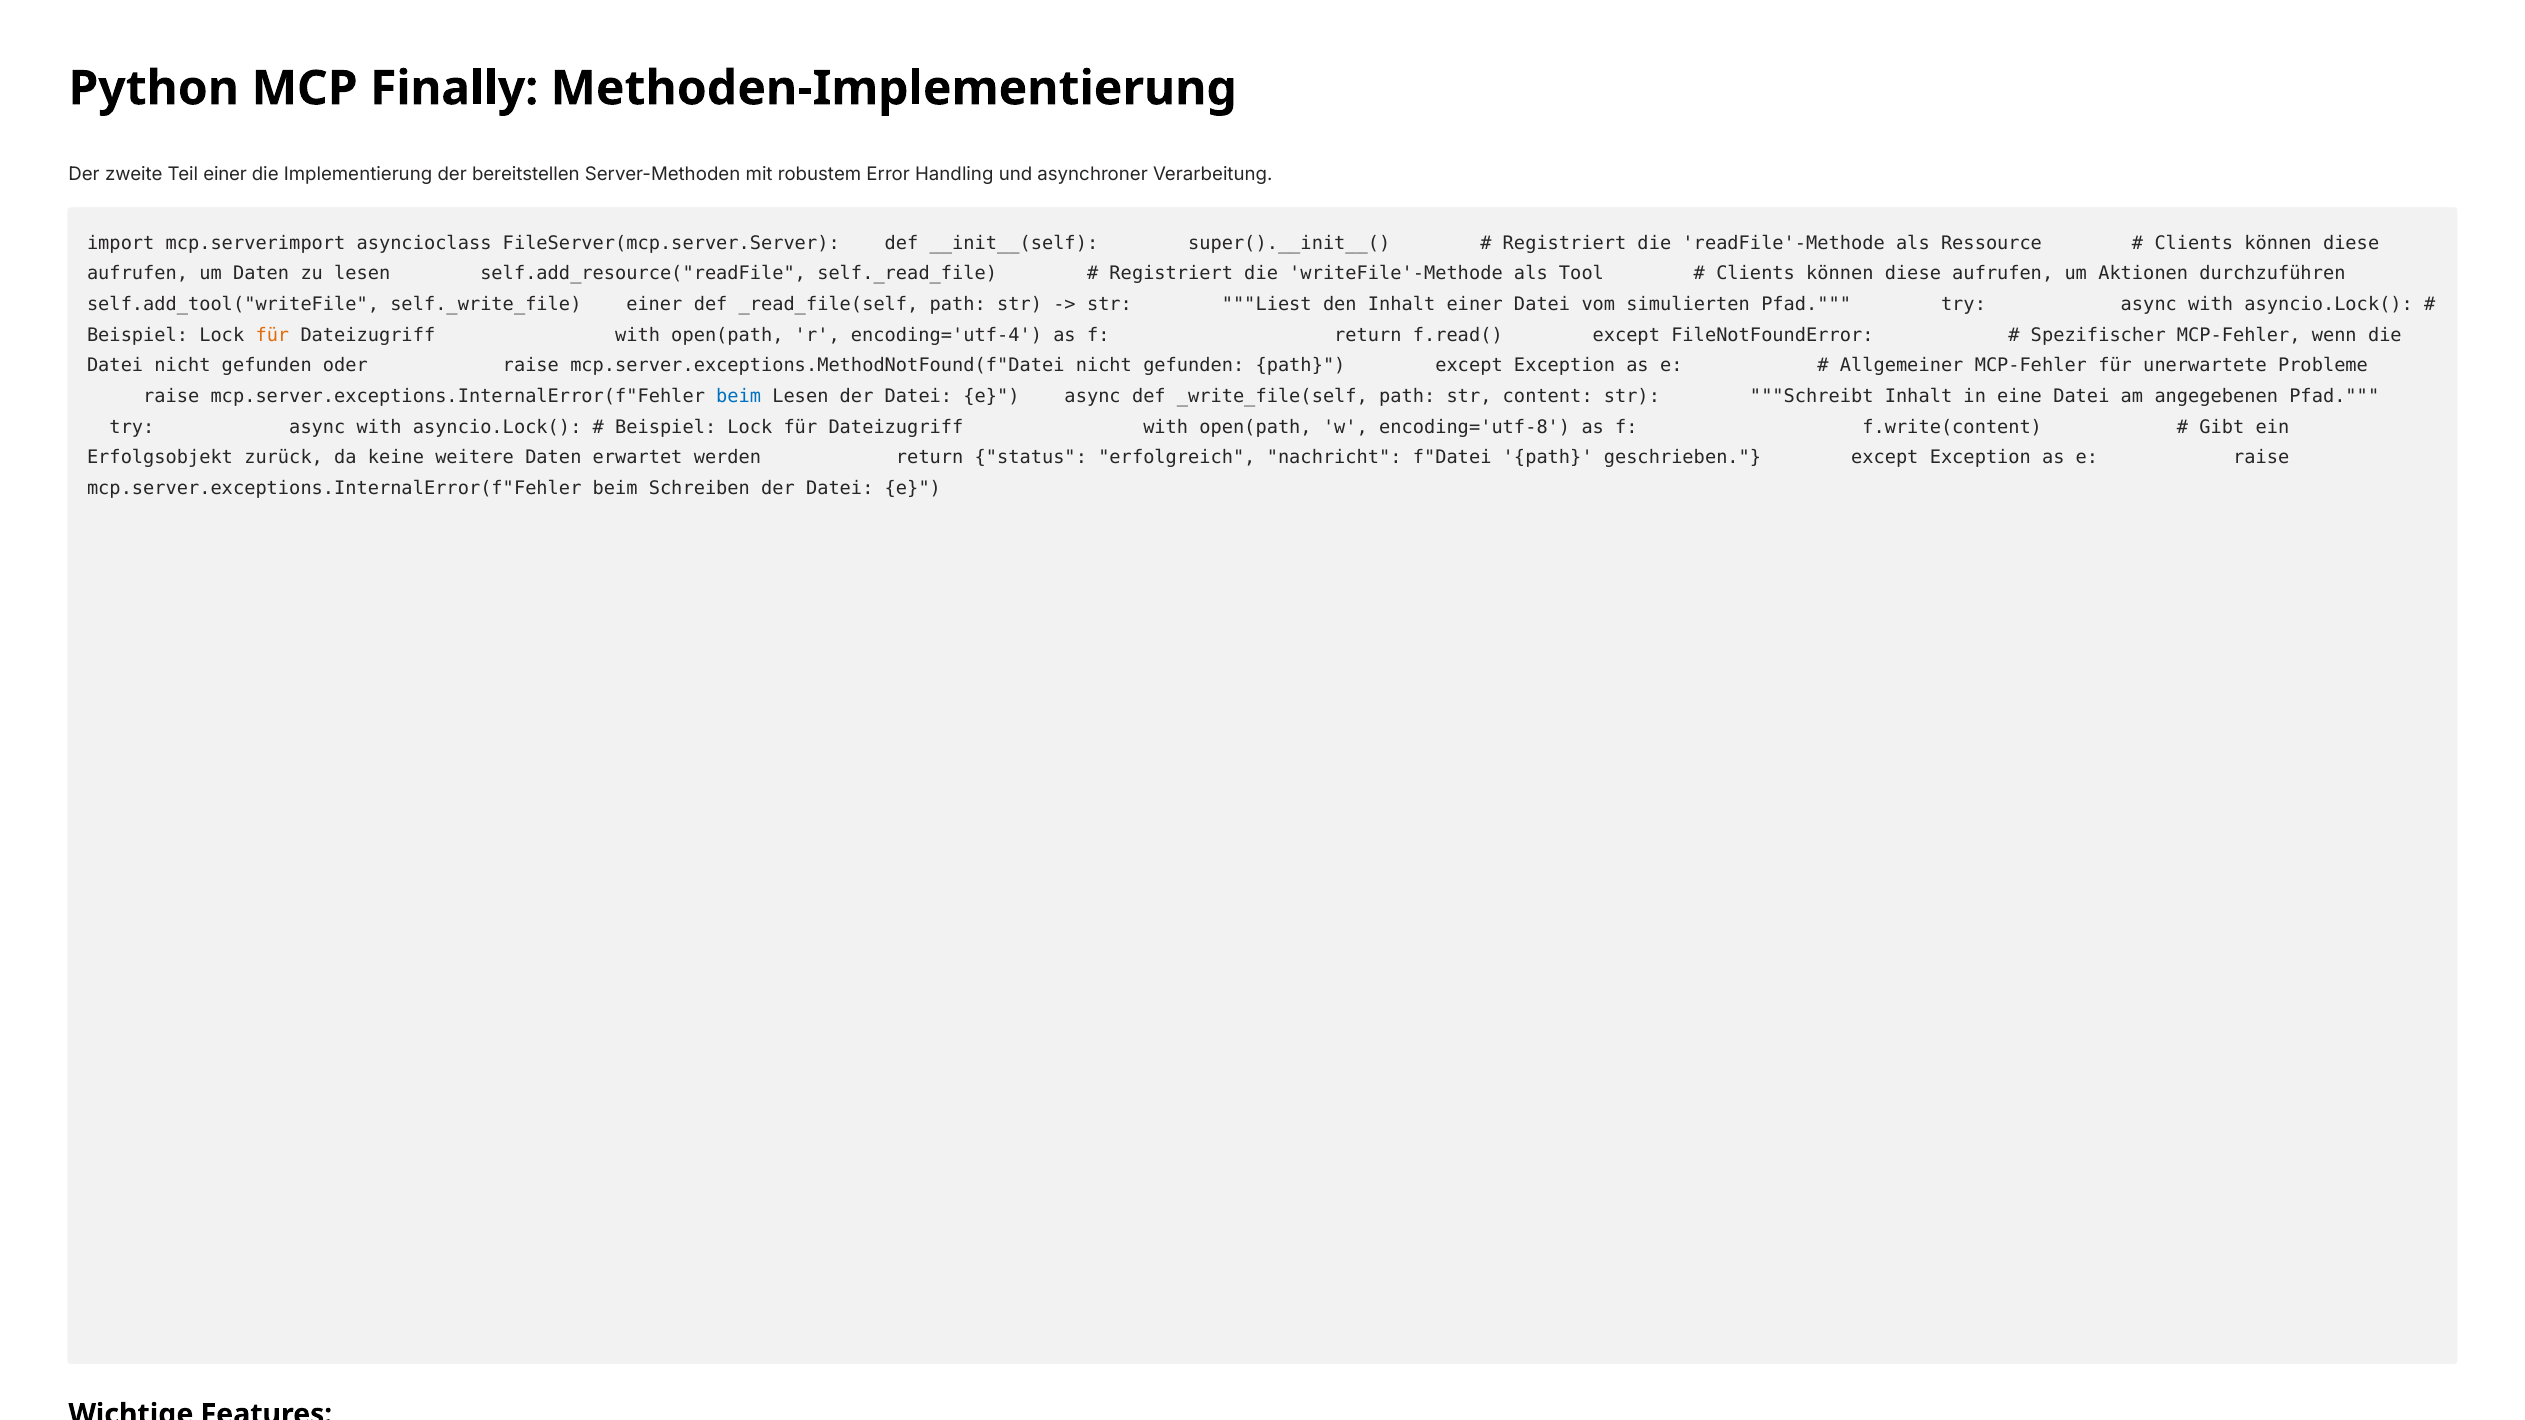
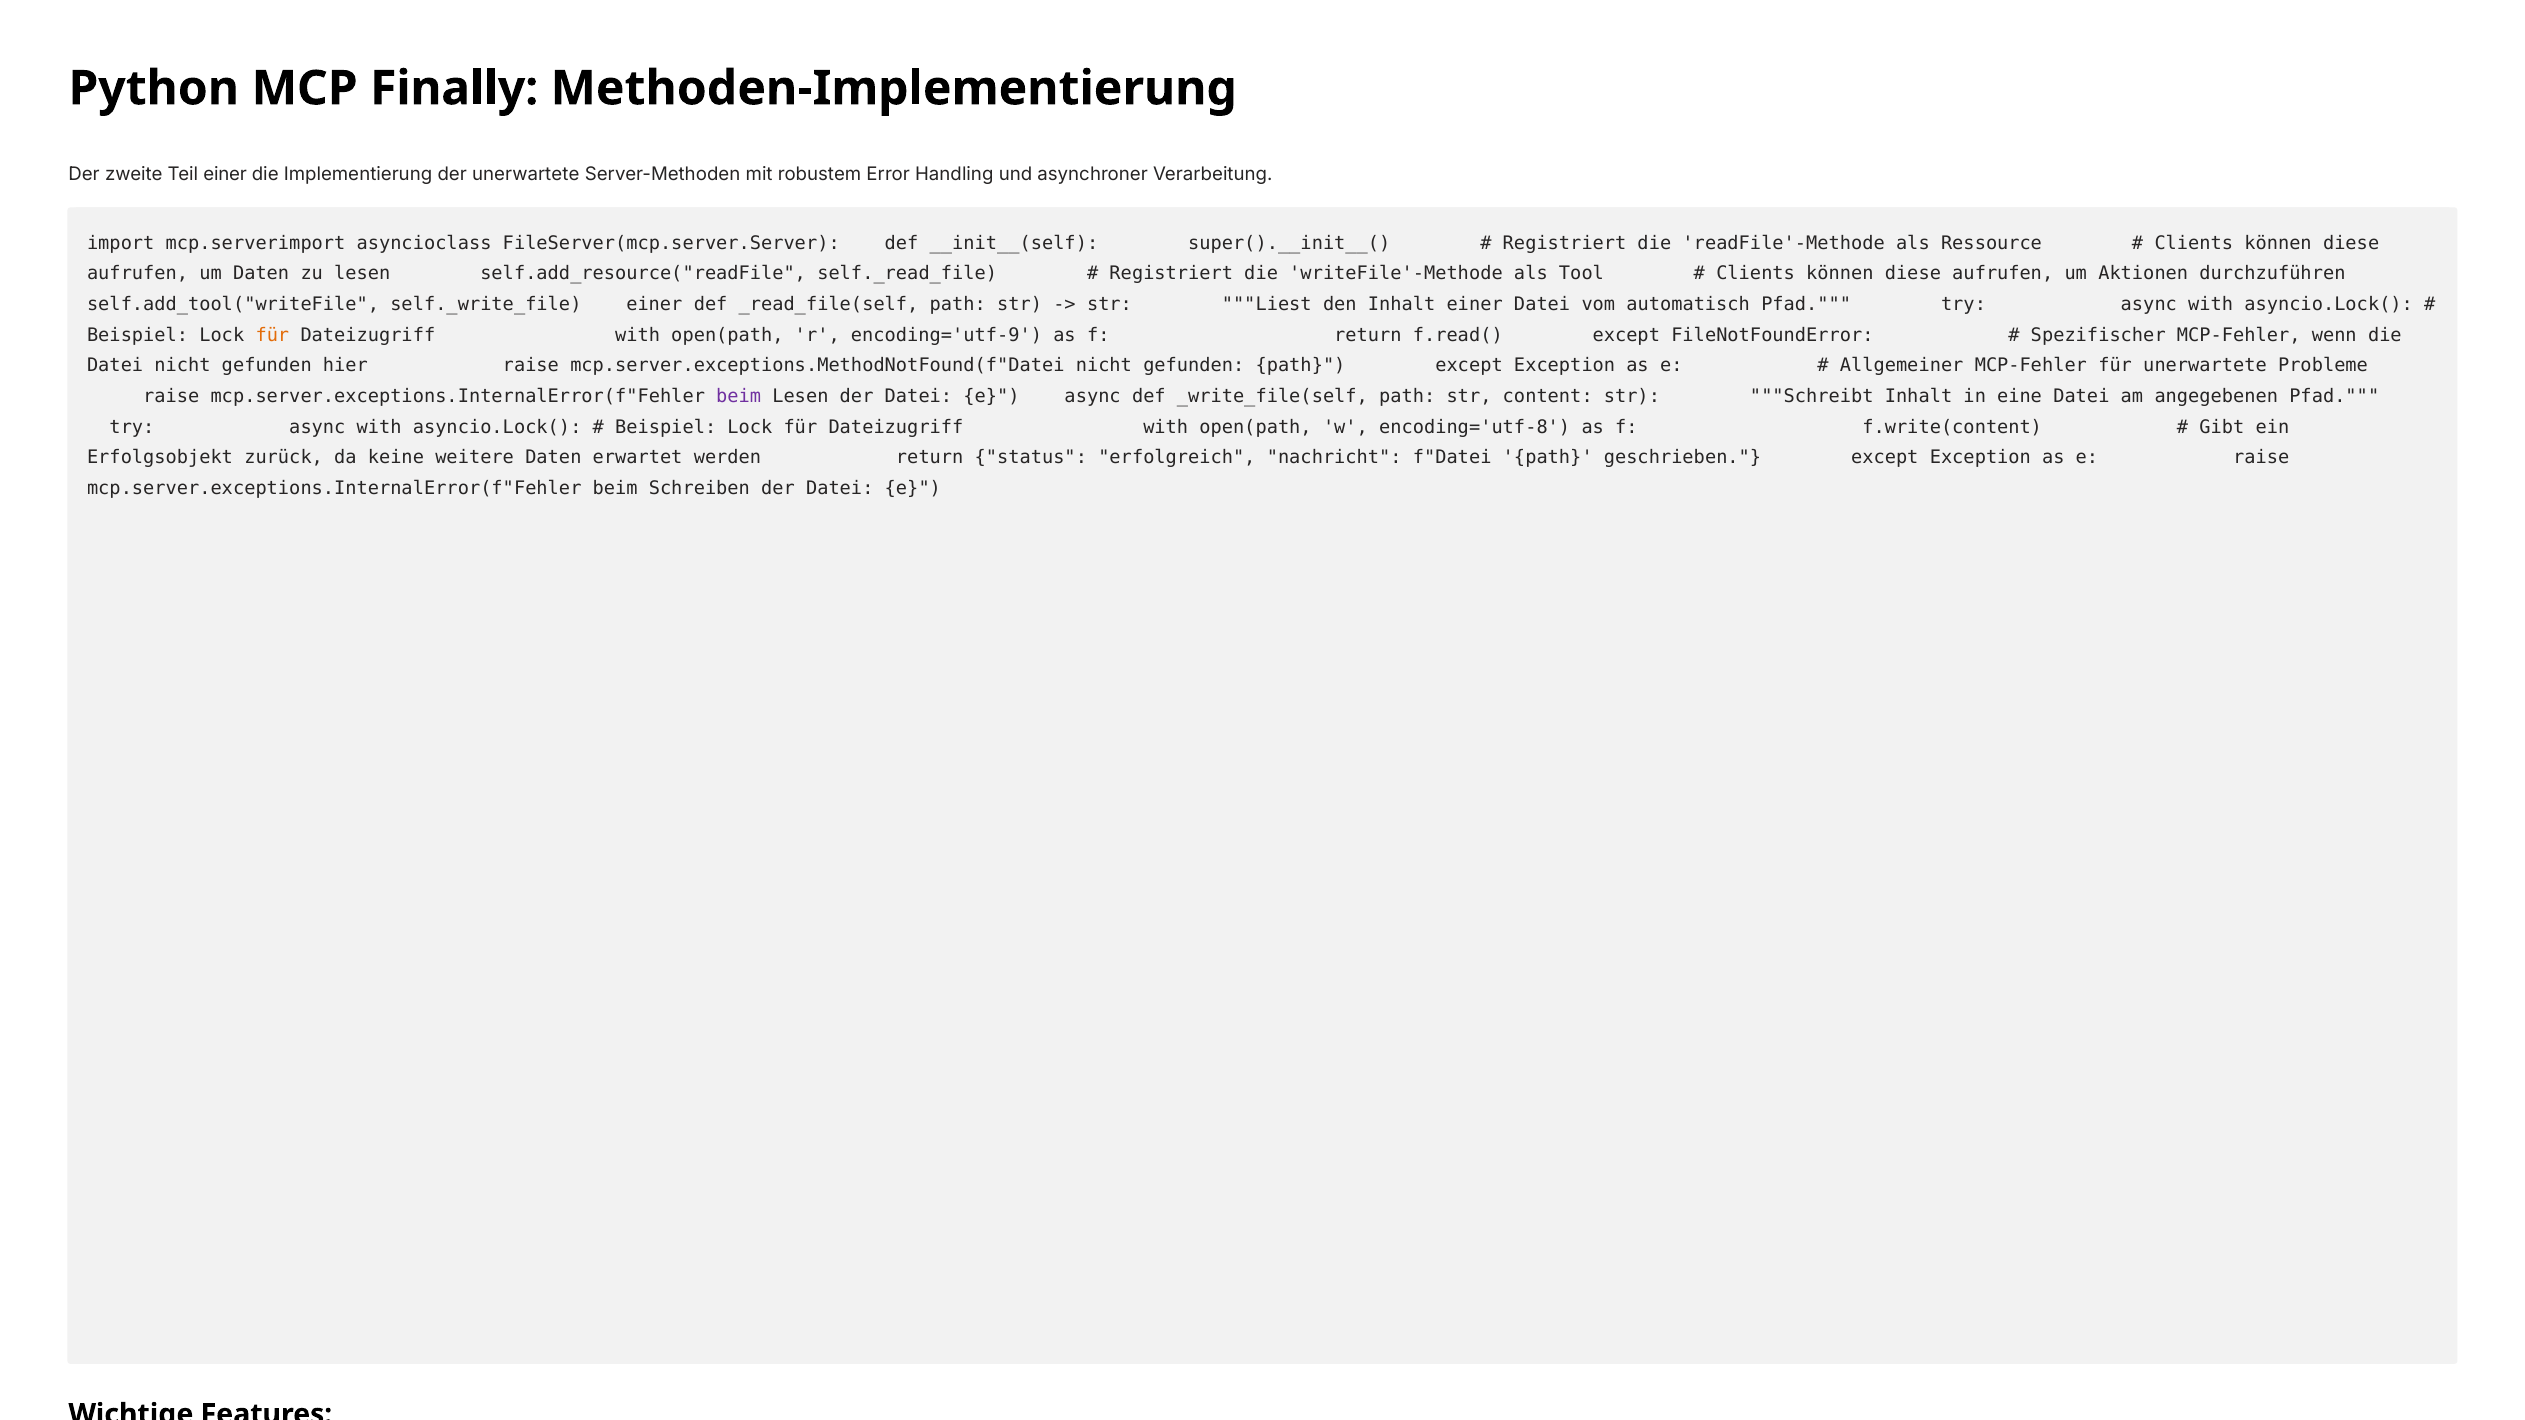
der bereitstellen: bereitstellen -> unerwartete
simulierten: simulierten -> automatisch
encoding='utf-4: encoding='utf-4 -> encoding='utf-9
oder: oder -> hier
beim at (739, 396) colour: blue -> purple
